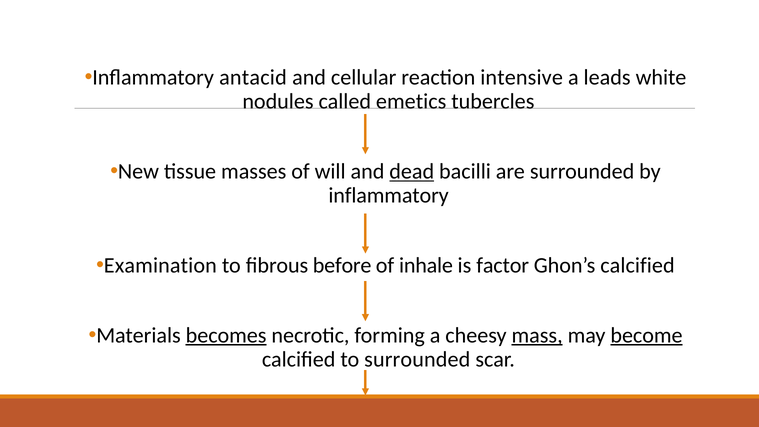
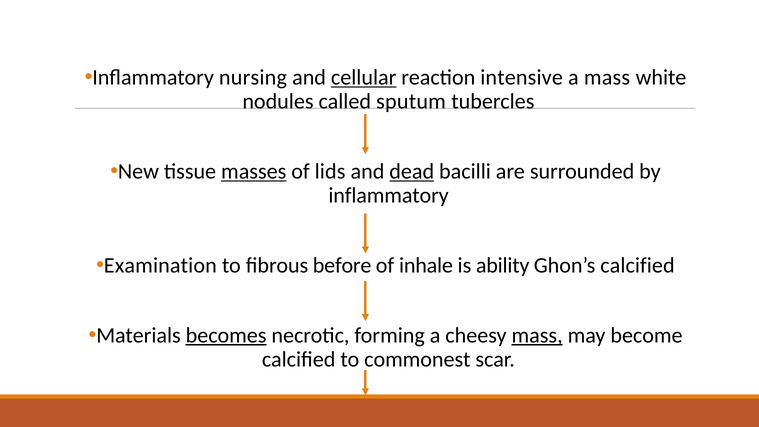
antacid: antacid -> nursing
cellular underline: none -> present
a leads: leads -> mass
emetics: emetics -> sputum
masses underline: none -> present
will: will -> lids
factor: factor -> ability
become underline: present -> none
to surrounded: surrounded -> commonest
